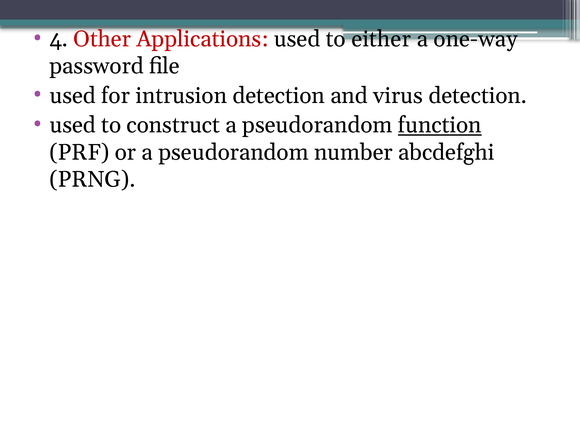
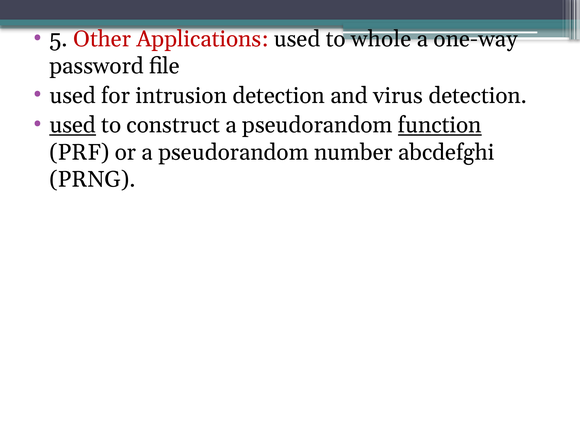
4: 4 -> 5
either: either -> whole
used at (73, 125) underline: none -> present
